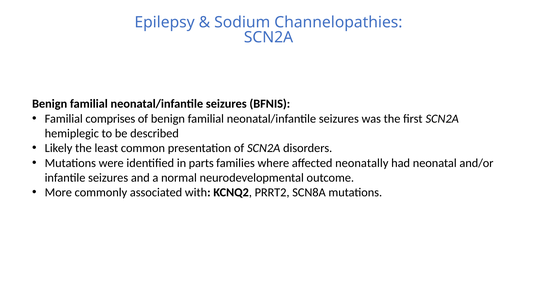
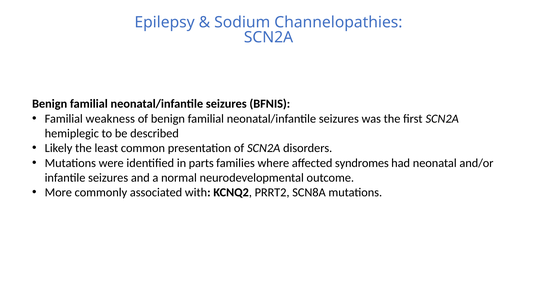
comprises: comprises -> weakness
neonatally: neonatally -> syndromes
